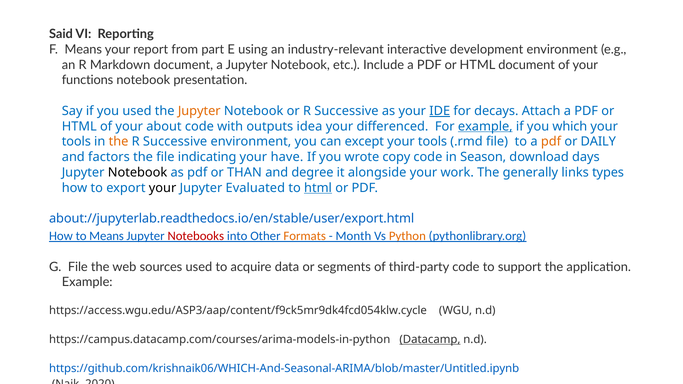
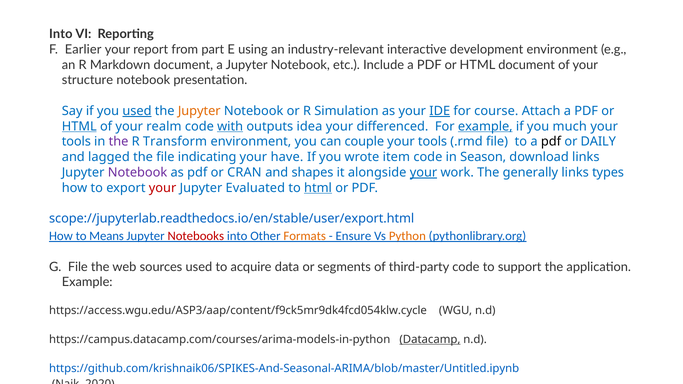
Said at (61, 34): Said -> Into
F Means: Means -> Earlier
functions: functions -> structure
used at (137, 111) underline: none -> present
or R Successive: Successive -> Simulation
decays: decays -> course
HTML at (79, 126) underline: none -> present
about: about -> realm
with underline: none -> present
which: which -> much
the at (119, 142) colour: orange -> purple
Successive at (175, 142): Successive -> Transform
except: except -> couple
pdf at (551, 142) colour: orange -> black
factors: factors -> lagged
copy: copy -> item
download days: days -> links
Notebook at (138, 173) colour: black -> purple
THAN: THAN -> CRAN
degree: degree -> shapes
your at (423, 173) underline: none -> present
your at (163, 188) colour: black -> red
about://jupyterlab.readthedocs.io/en/stable/user/export.html: about://jupyterlab.readthedocs.io/en/stable/user/export.html -> scope://jupyterlab.readthedocs.io/en/stable/user/export.html
Month: Month -> Ensure
https://github.com/krishnaik06/WHICH-And-Seasonal-ARIMA/blob/master/Untitled.ipynb: https://github.com/krishnaik06/WHICH-And-Seasonal-ARIMA/blob/master/Untitled.ipynb -> https://github.com/krishnaik06/SPIKES-And-Seasonal-ARIMA/blob/master/Untitled.ipynb
